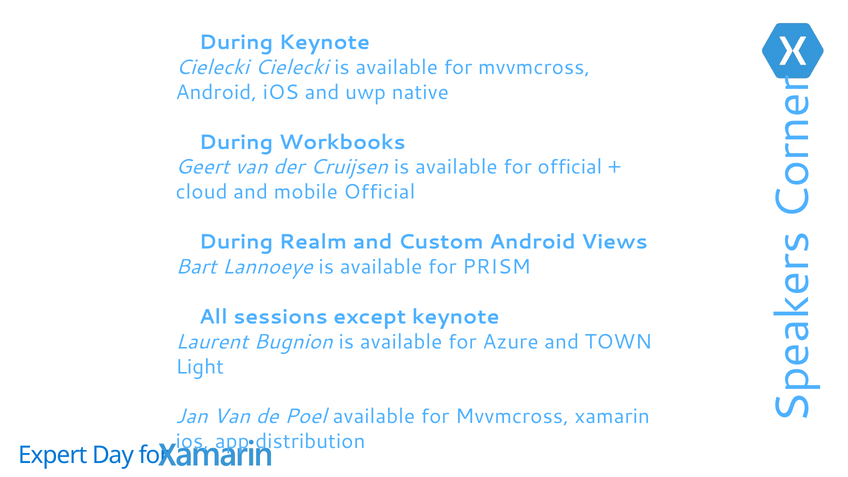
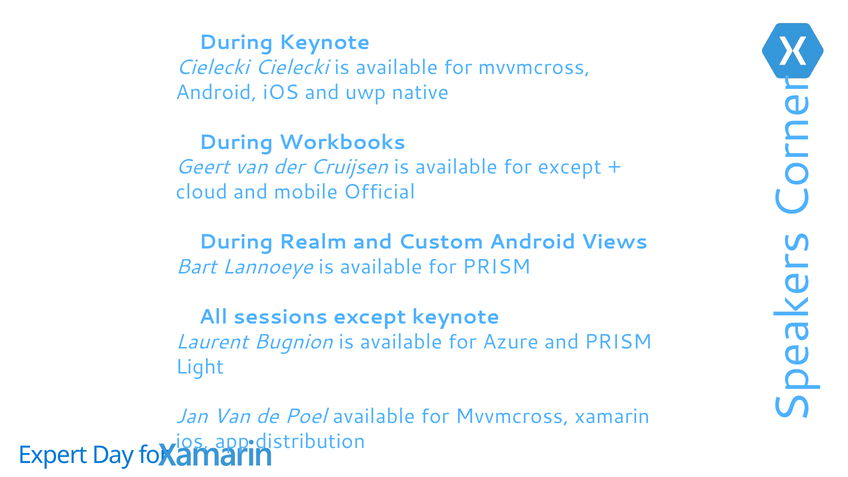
for official: official -> except
and TOWN: TOWN -> PRISM
